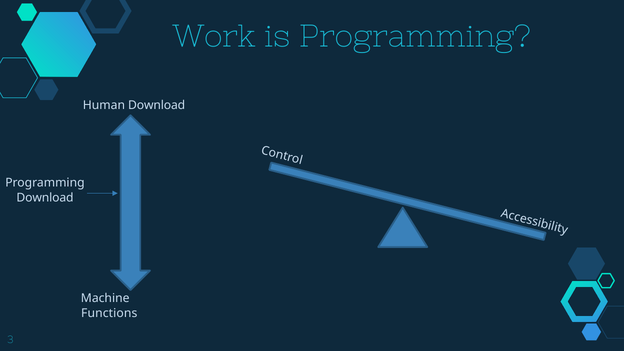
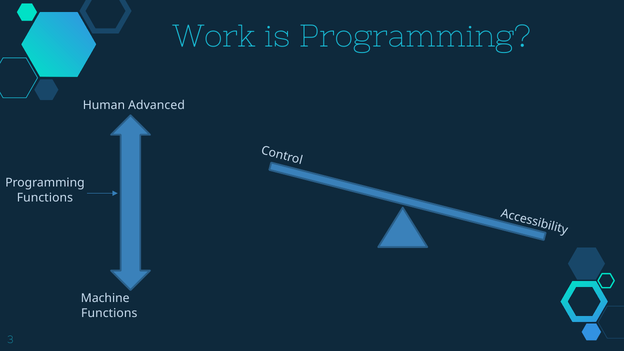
Human Download: Download -> Advanced
Download at (45, 198): Download -> Functions
